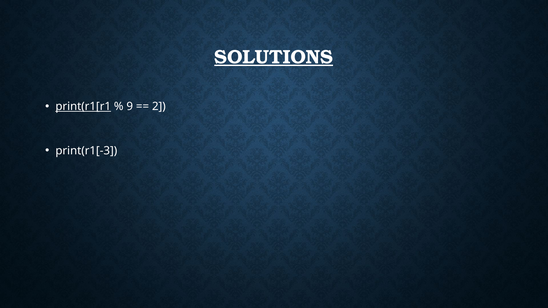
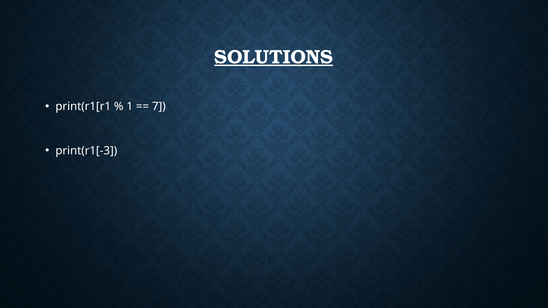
print(r1[r1 underline: present -> none
9: 9 -> 1
2: 2 -> 7
